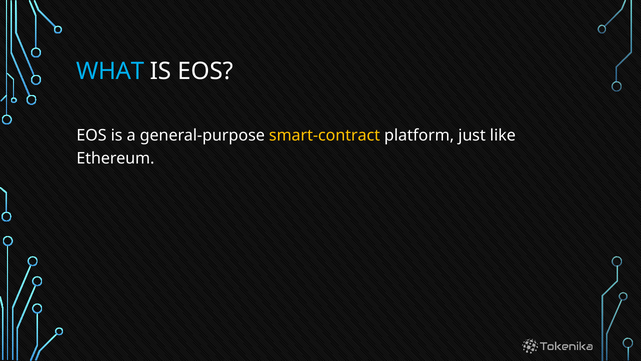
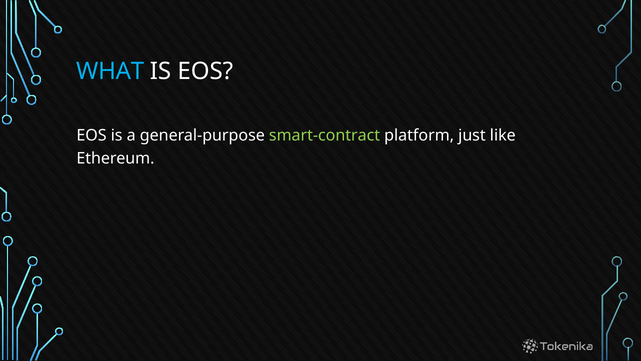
smart-contract colour: yellow -> light green
